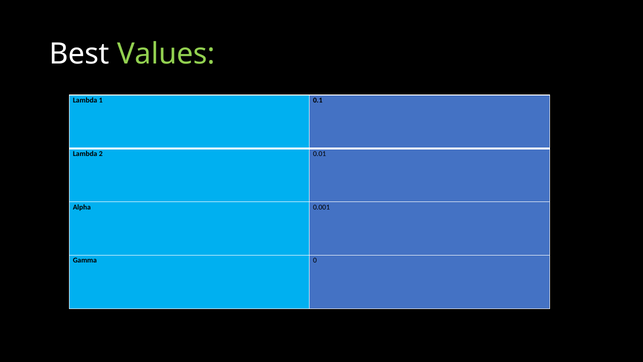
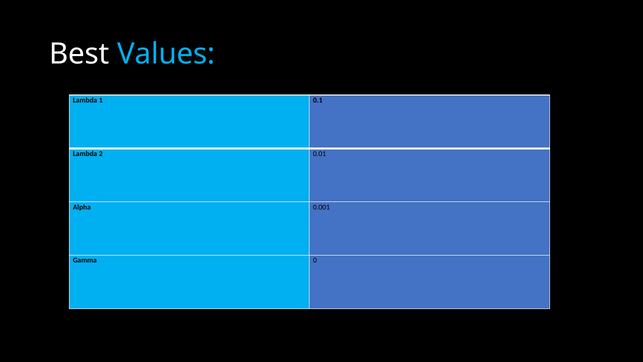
Values colour: light green -> light blue
